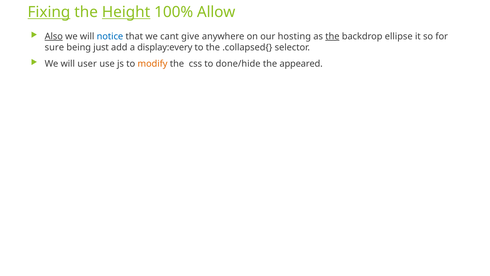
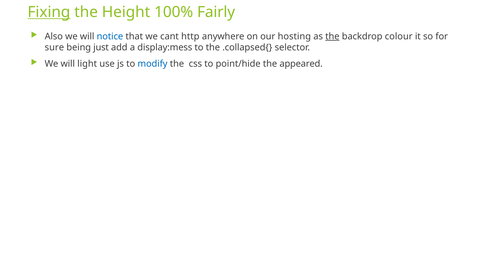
Height underline: present -> none
Allow: Allow -> Fairly
Also underline: present -> none
give: give -> http
ellipse: ellipse -> colour
display:every: display:every -> display:mess
user: user -> light
modify colour: orange -> blue
done/hide: done/hide -> point/hide
